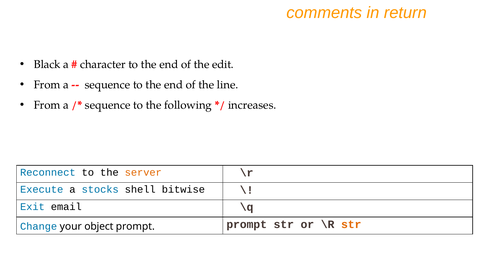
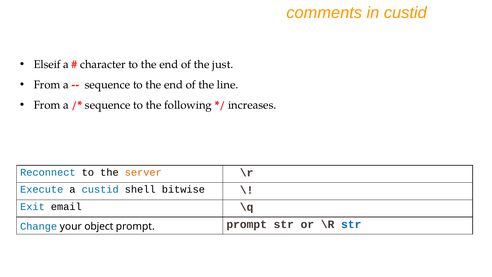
in return: return -> custid
Black: Black -> Elseif
edit: edit -> just
a stocks: stocks -> custid
str at (351, 224) colour: orange -> blue
